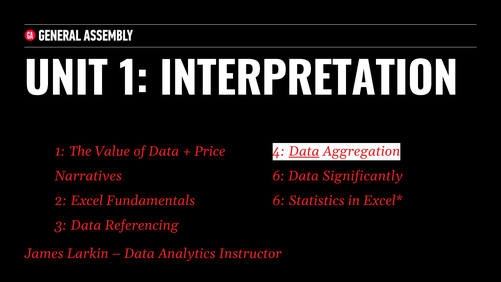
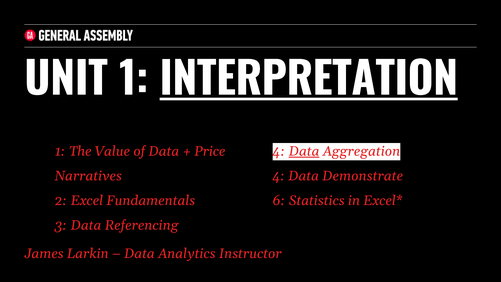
INTERPRETATION underline: none -> present
6 at (279, 176): 6 -> 4
Significantly: Significantly -> Demonstrate
